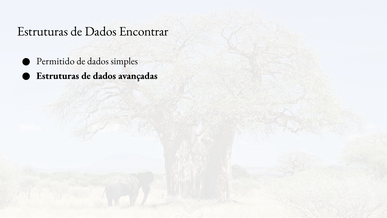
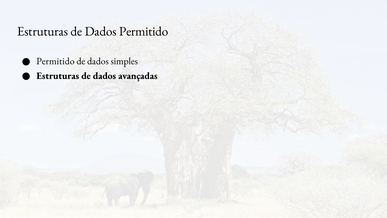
Dados Encontrar: Encontrar -> Permitido
